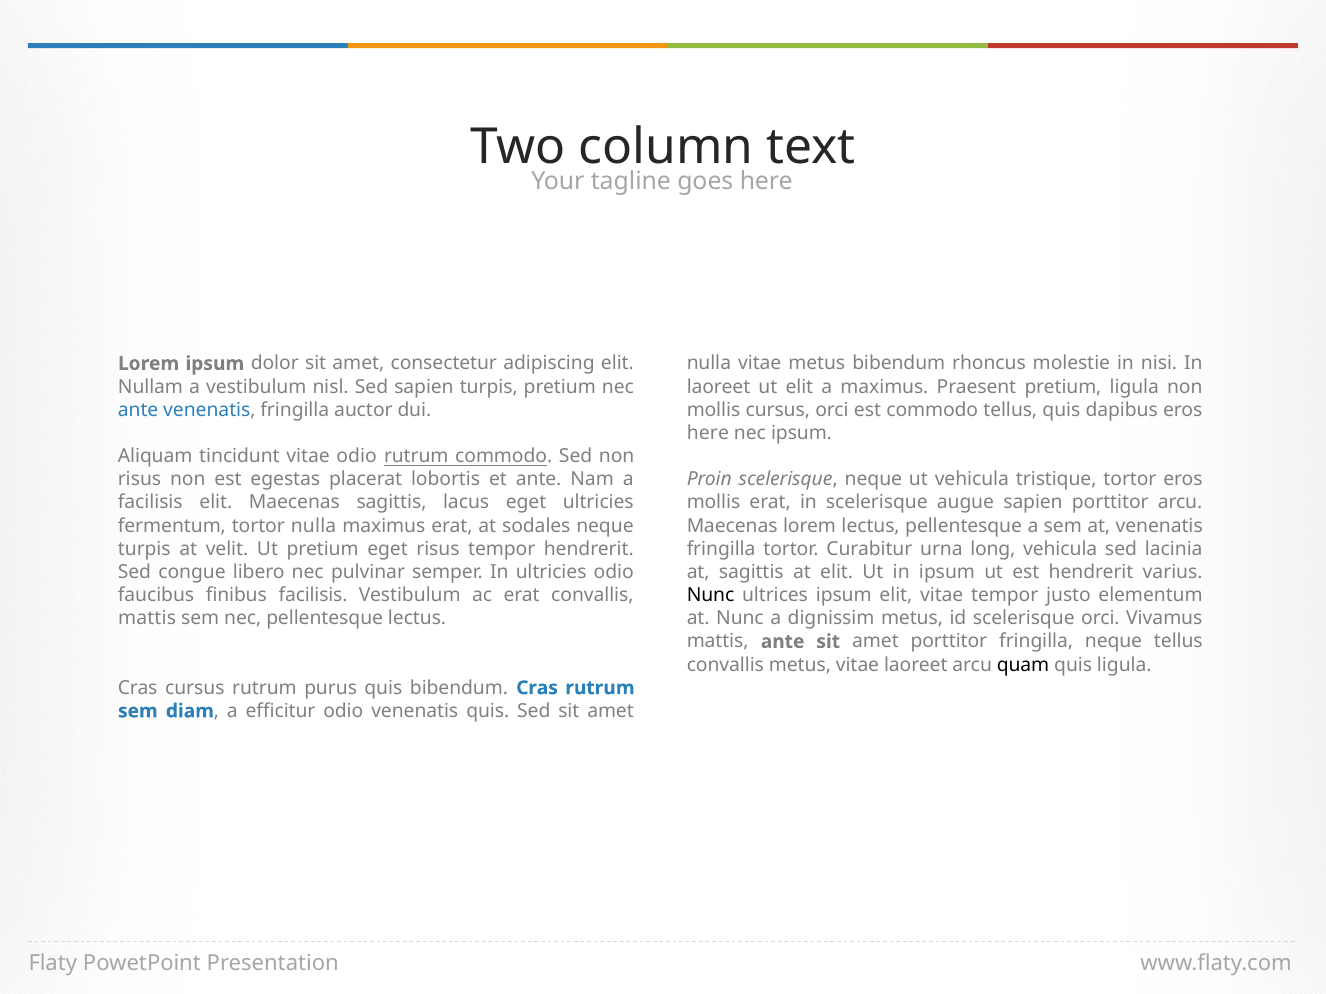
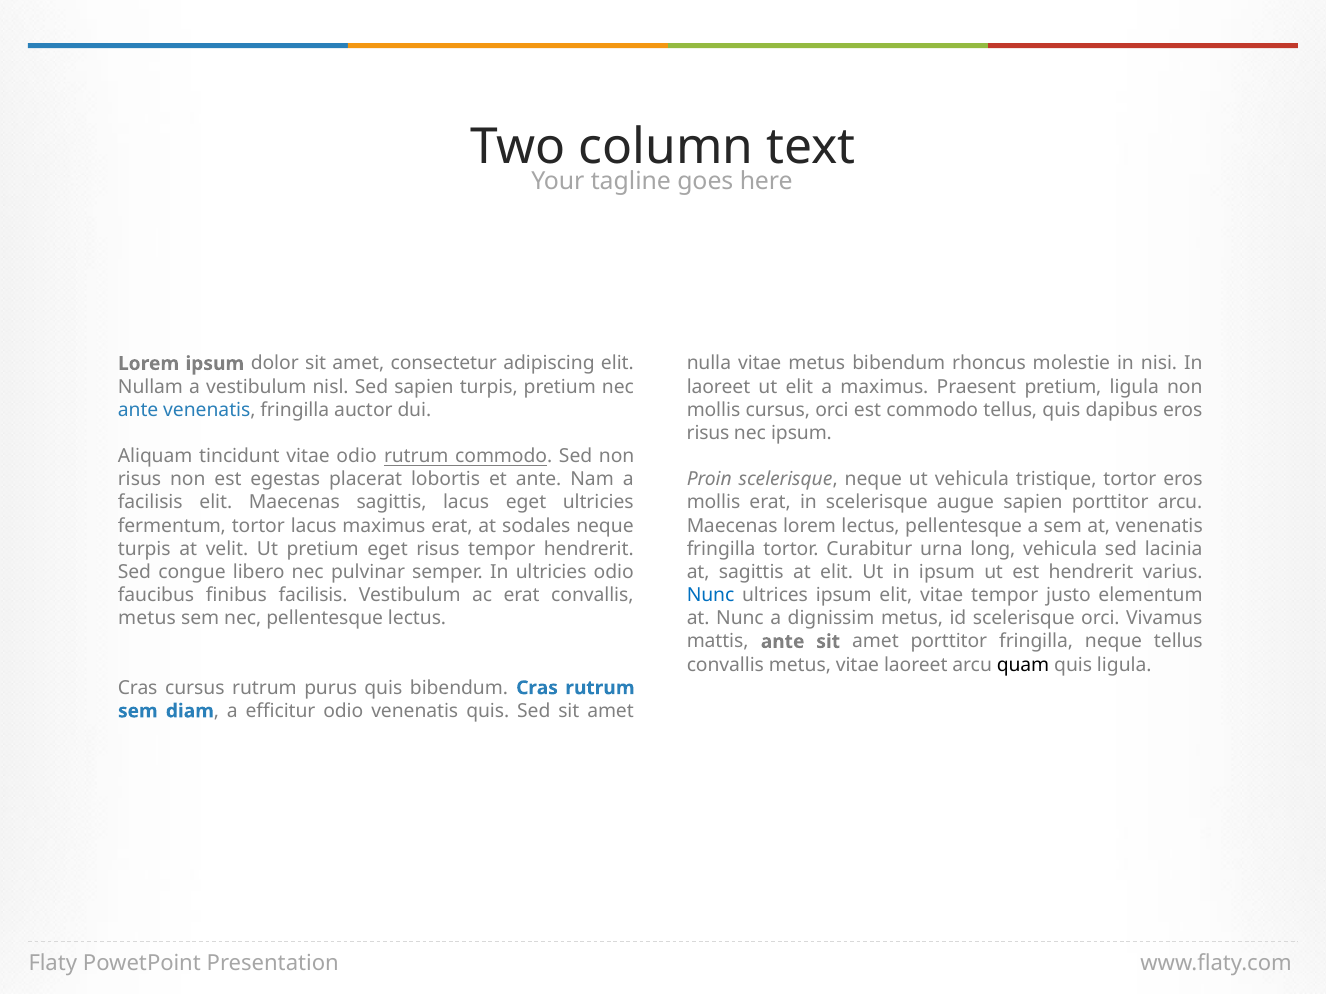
here at (708, 433): here -> risus
tortor nulla: nulla -> lacus
Nunc at (711, 595) colour: black -> blue
mattis at (147, 619): mattis -> metus
